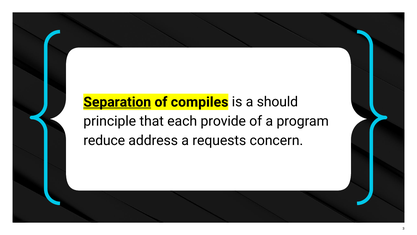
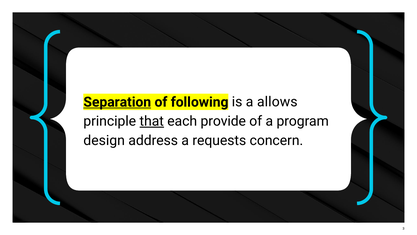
compiles: compiles -> following
should: should -> allows
that underline: none -> present
reduce: reduce -> design
